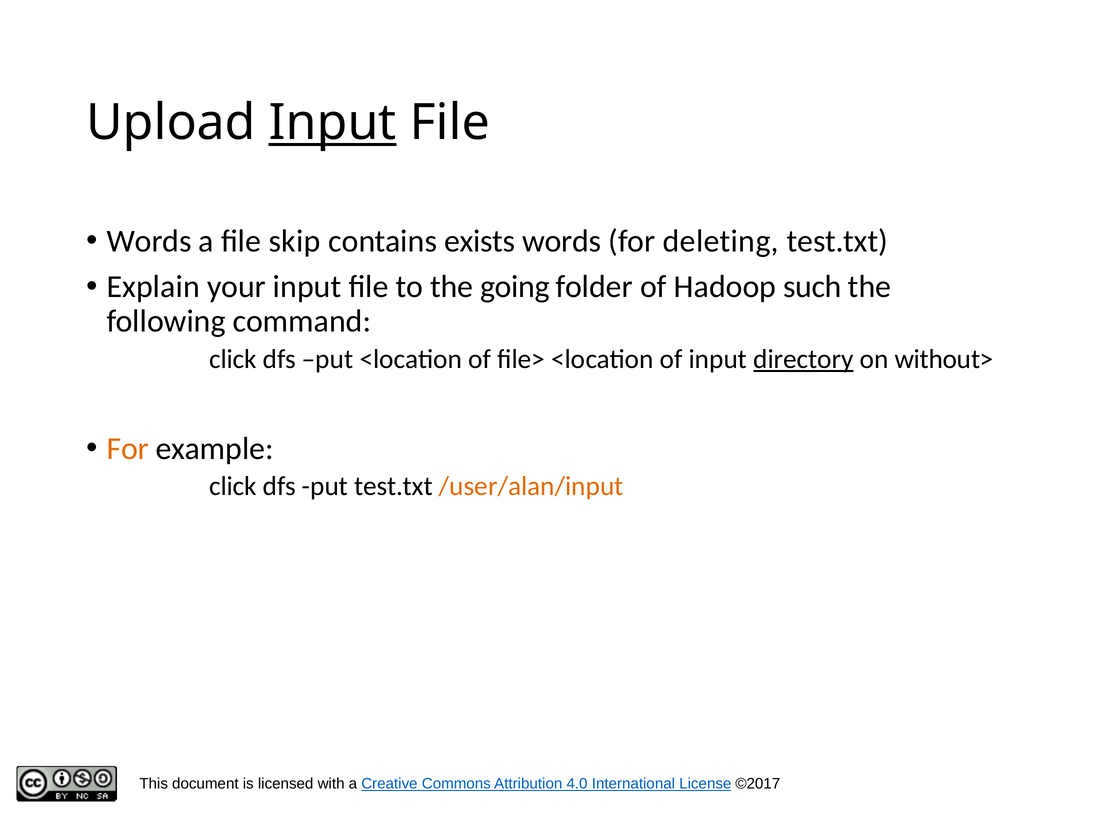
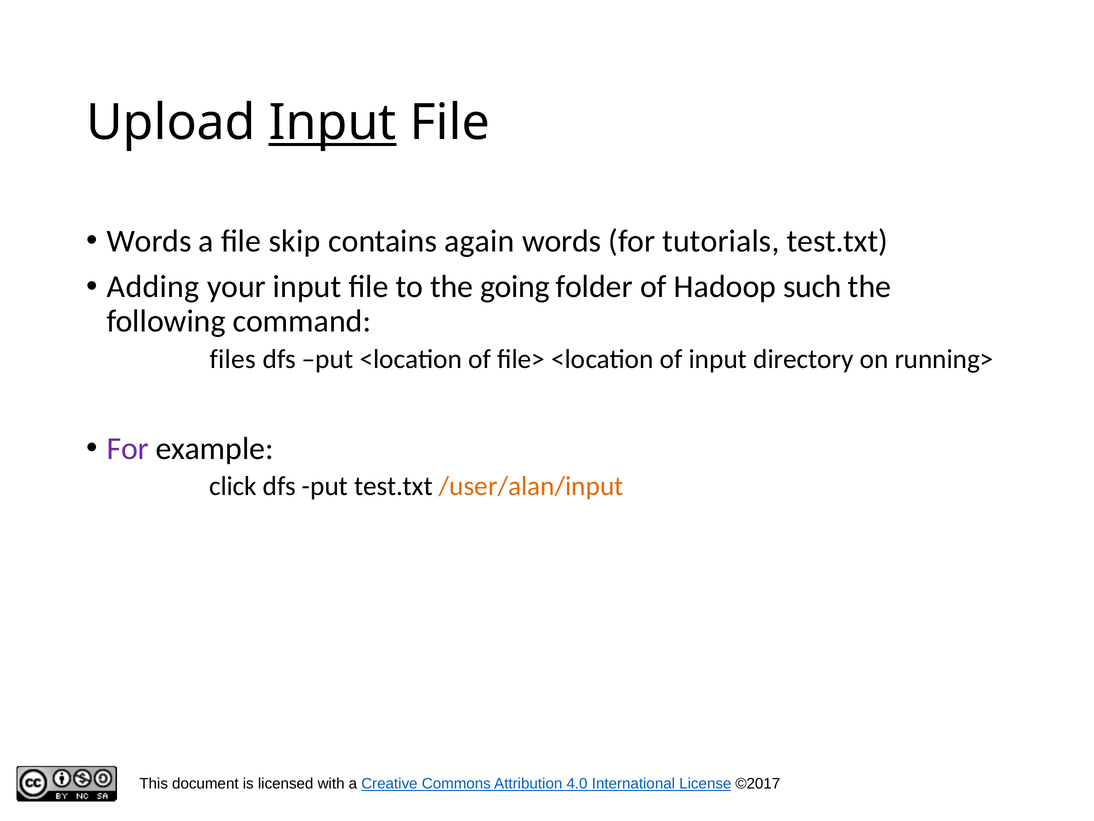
exists: exists -> again
deleting: deleting -> tutorials
Explain: Explain -> Adding
click at (233, 359): click -> files
directory underline: present -> none
without>: without> -> running>
For at (128, 448) colour: orange -> purple
